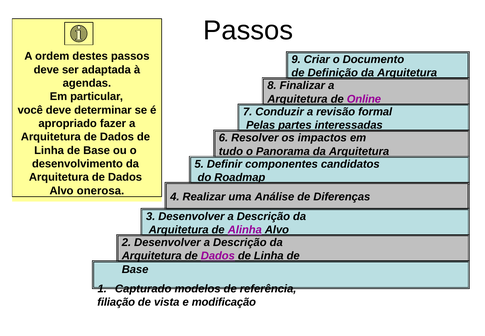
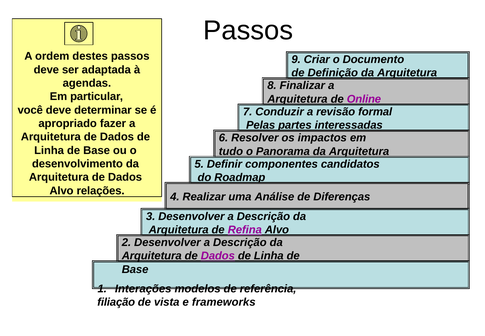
onerosa: onerosa -> relações
Alinha: Alinha -> Refina
Capturado: Capturado -> Interações
modificação: modificação -> frameworks
